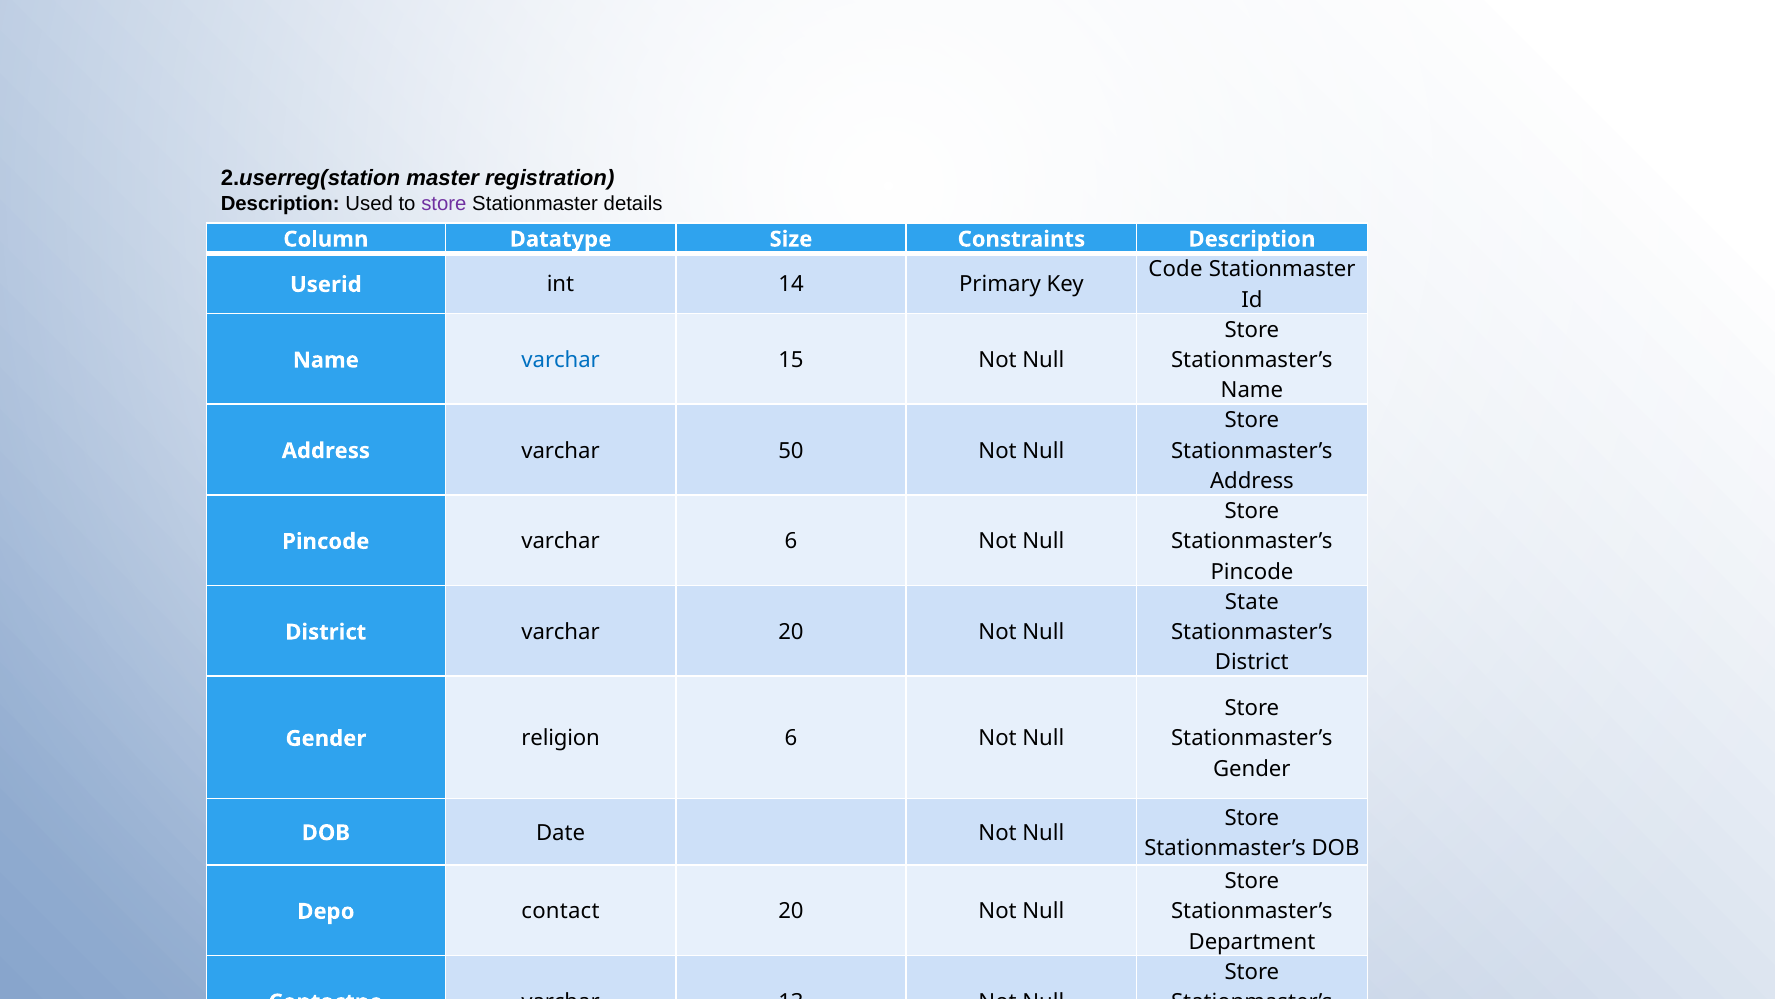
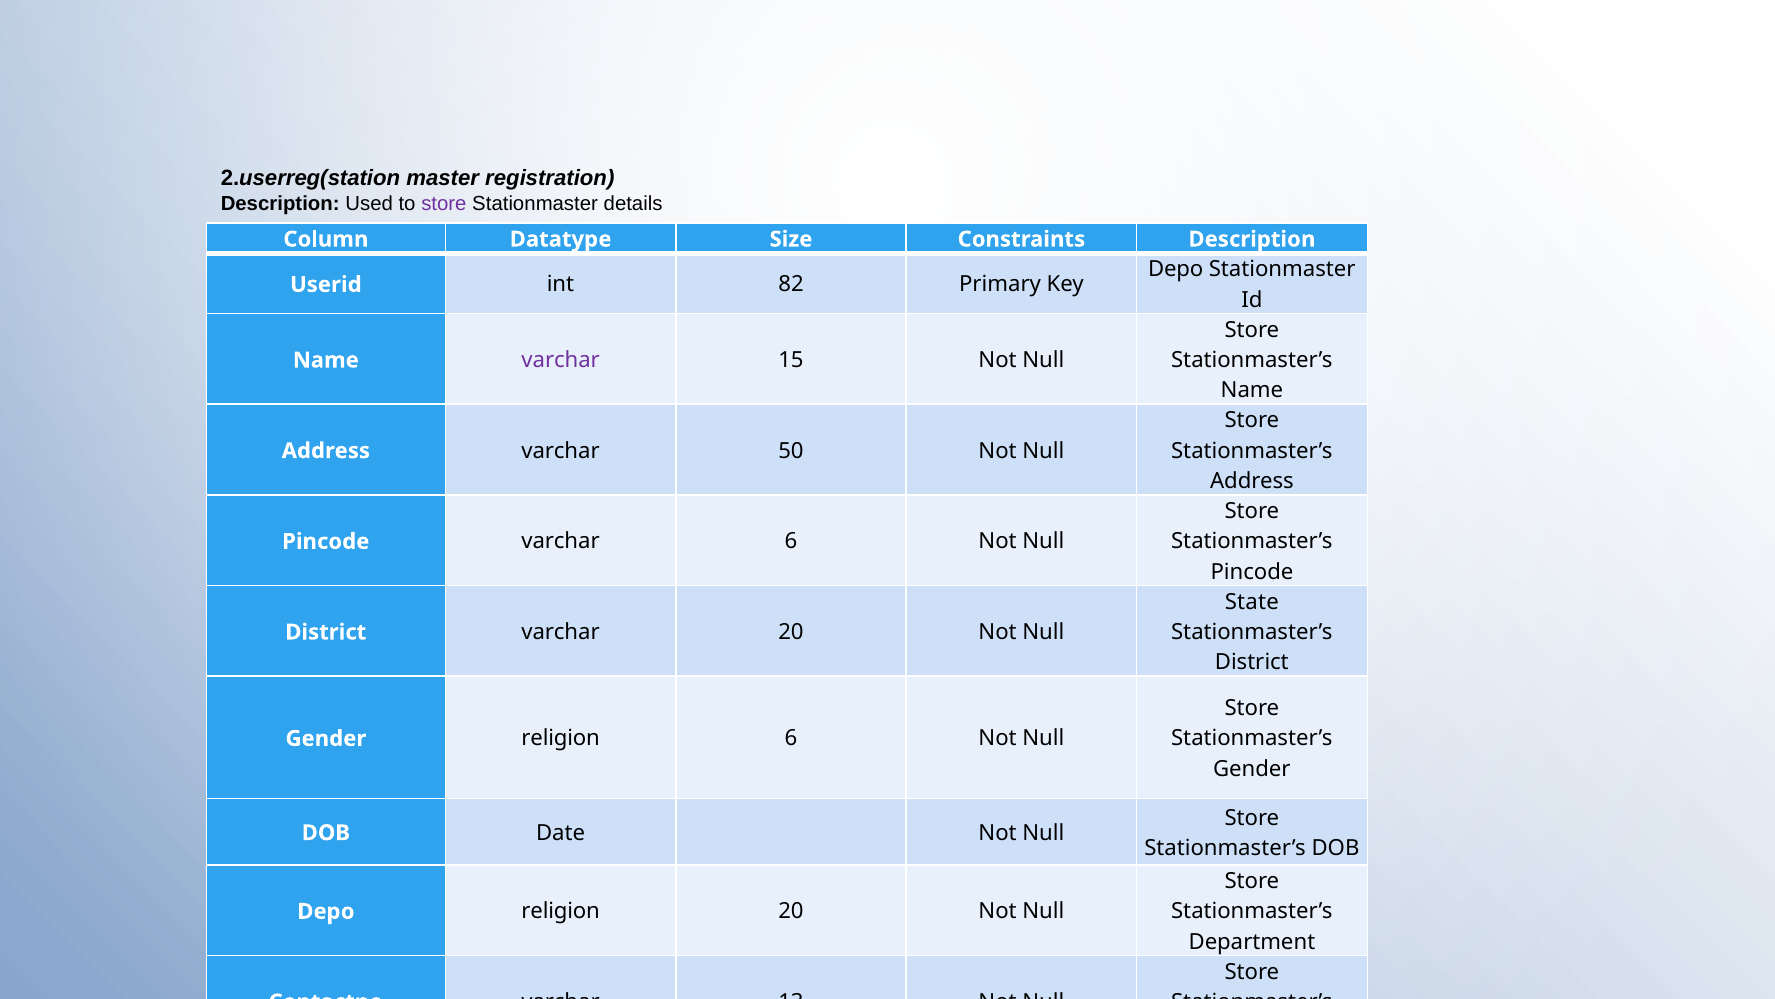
Code at (1175, 269): Code -> Depo
14: 14 -> 82
varchar at (561, 360) colour: blue -> purple
Depo contact: contact -> religion
